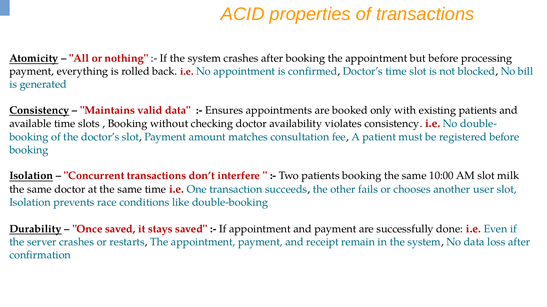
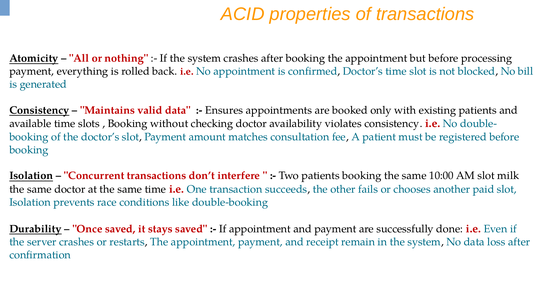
user: user -> paid
